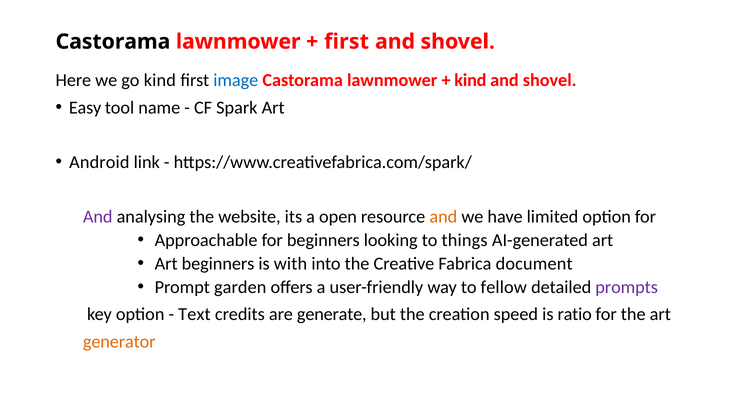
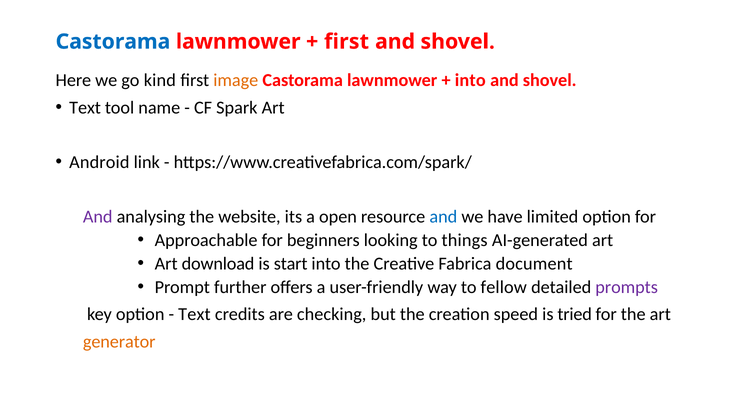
Castorama at (113, 42) colour: black -> blue
image colour: blue -> orange
kind at (470, 80): kind -> into
Easy at (85, 108): Easy -> Text
and at (443, 217) colour: orange -> blue
Art beginners: beginners -> download
with: with -> start
garden: garden -> further
generate: generate -> checking
ratio: ratio -> tried
